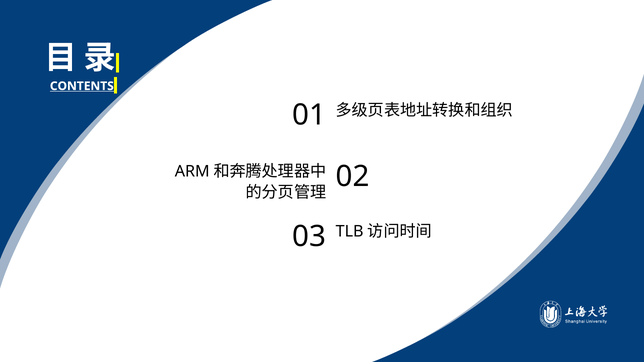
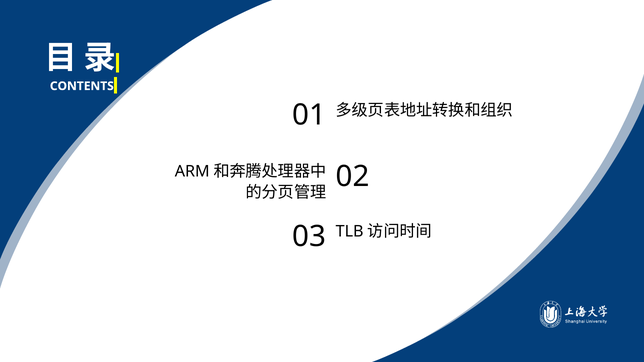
CONTENTS underline: present -> none
